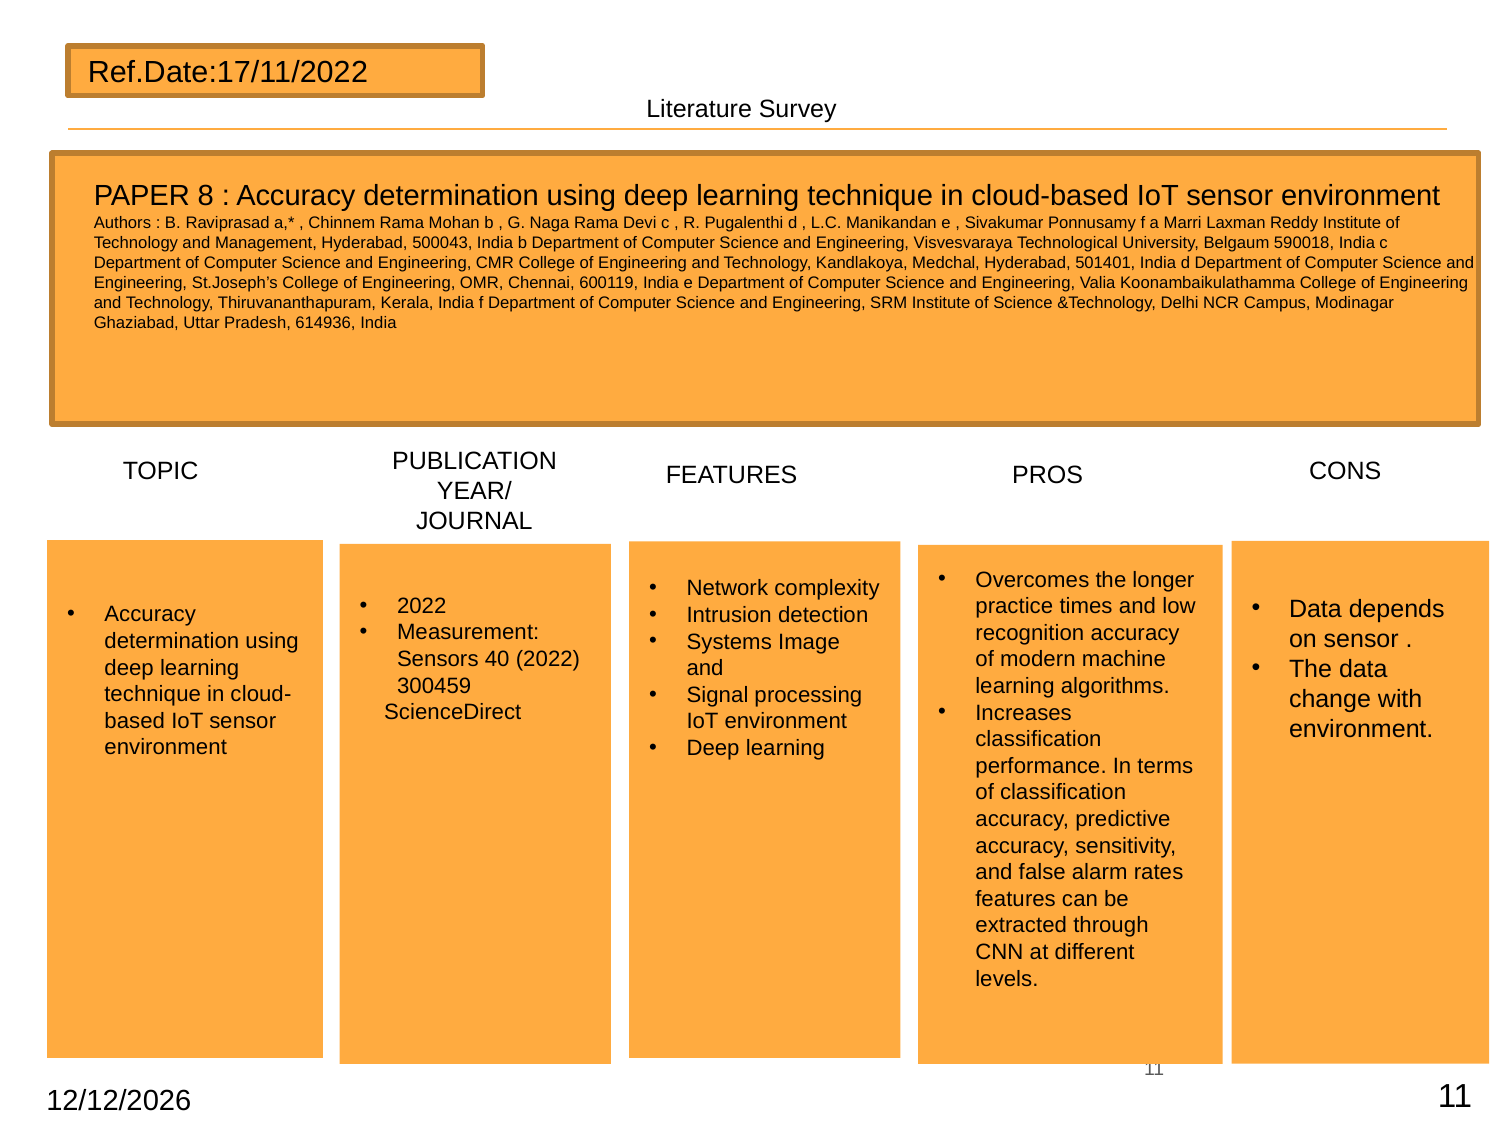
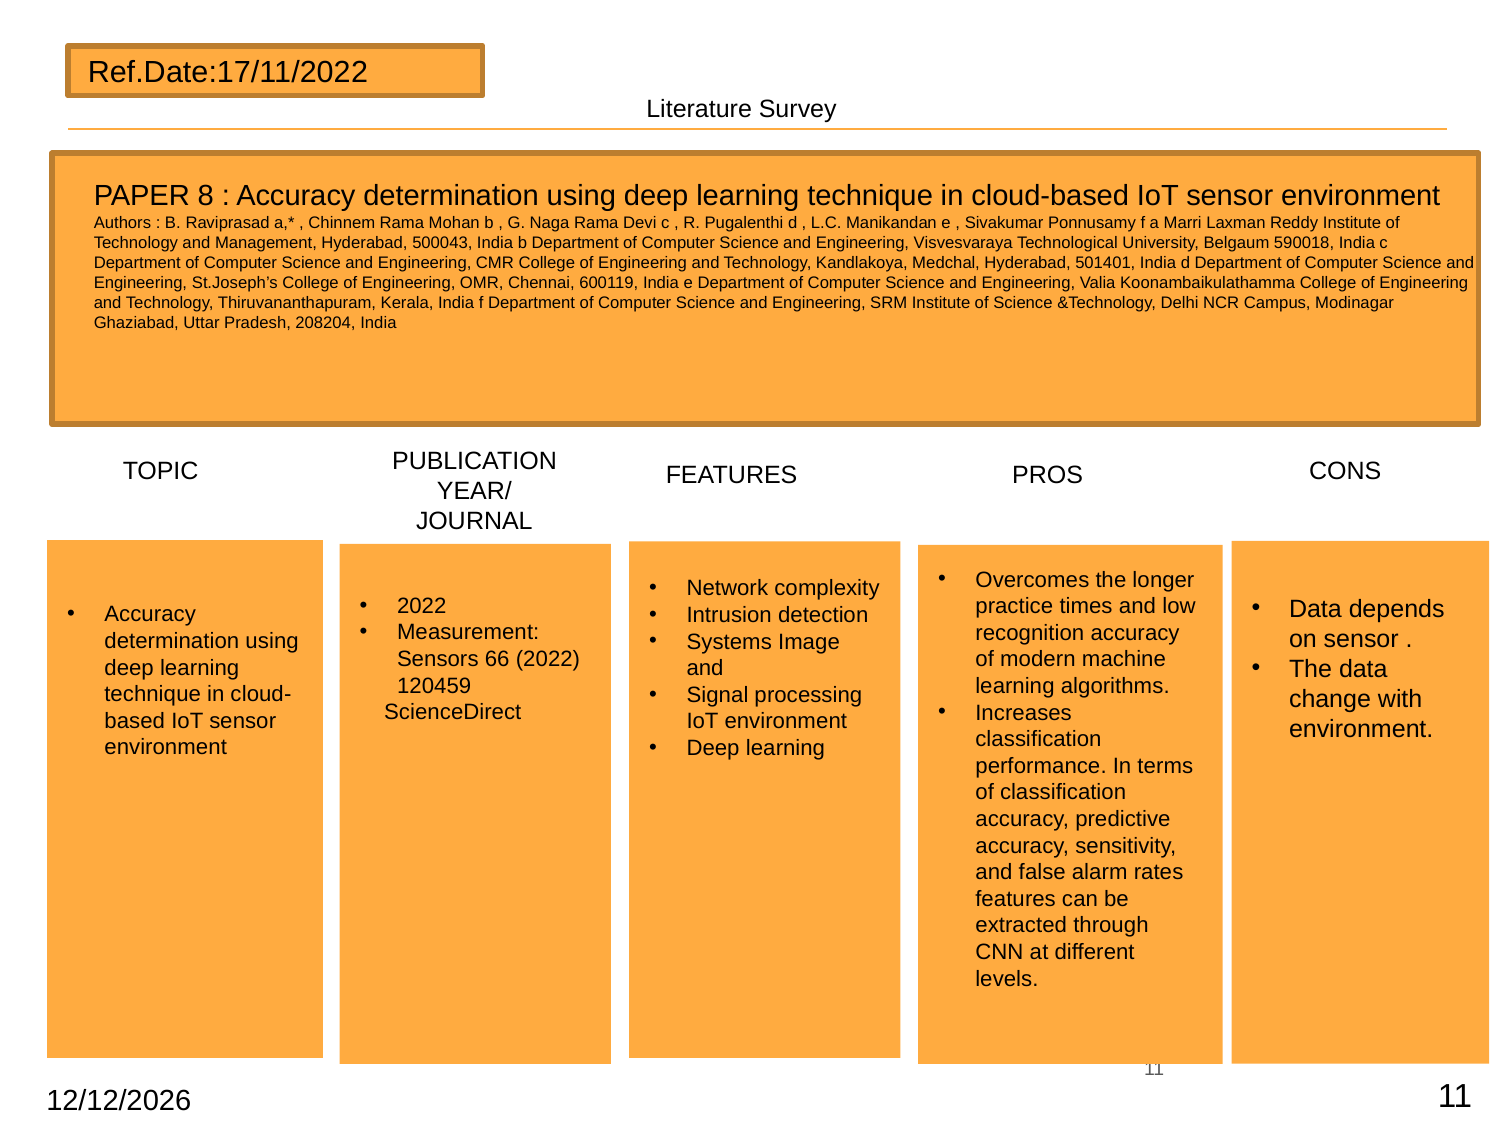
614936: 614936 -> 208204
40: 40 -> 66
300459: 300459 -> 120459
